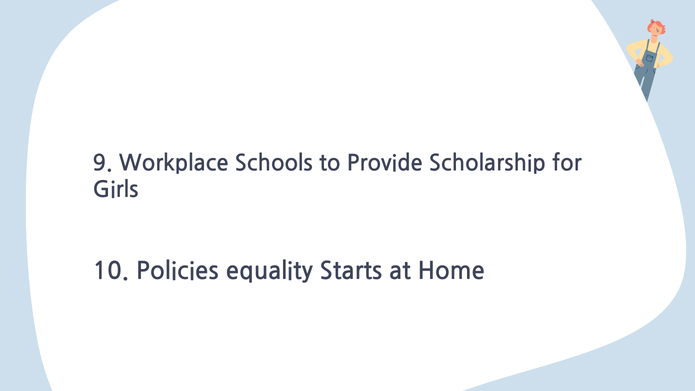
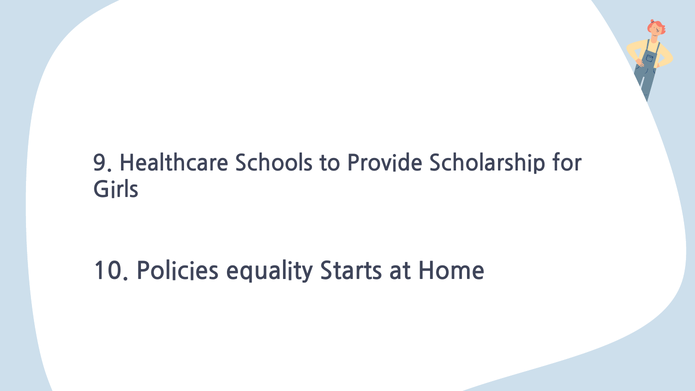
Workplace: Workplace -> Healthcare
